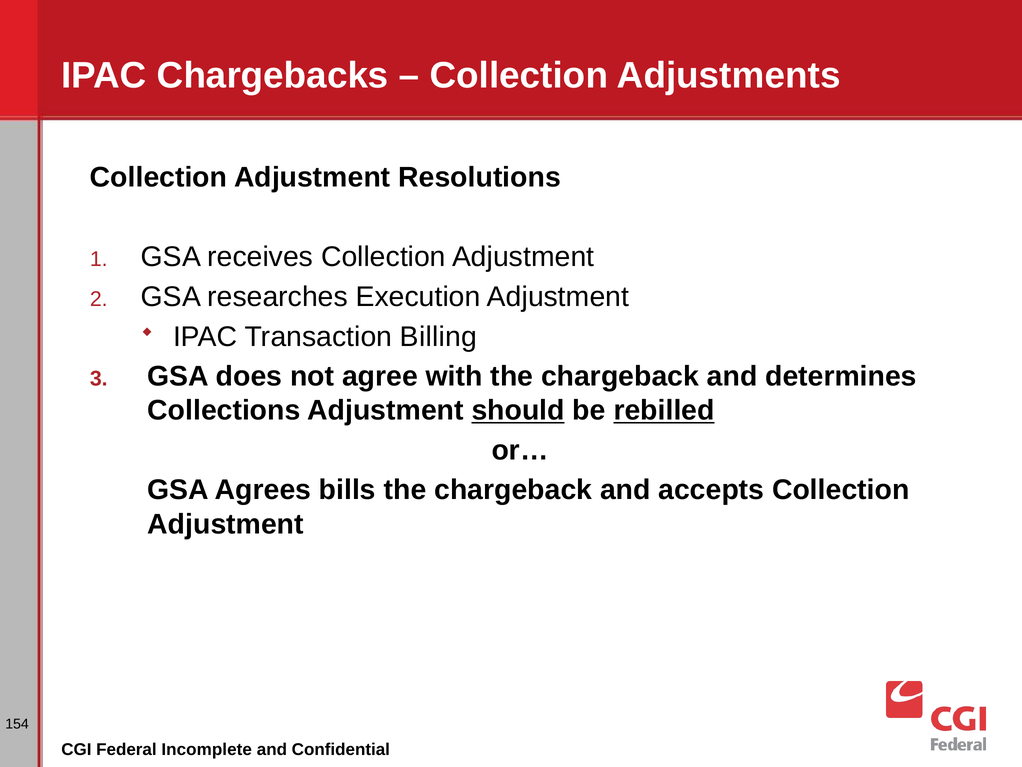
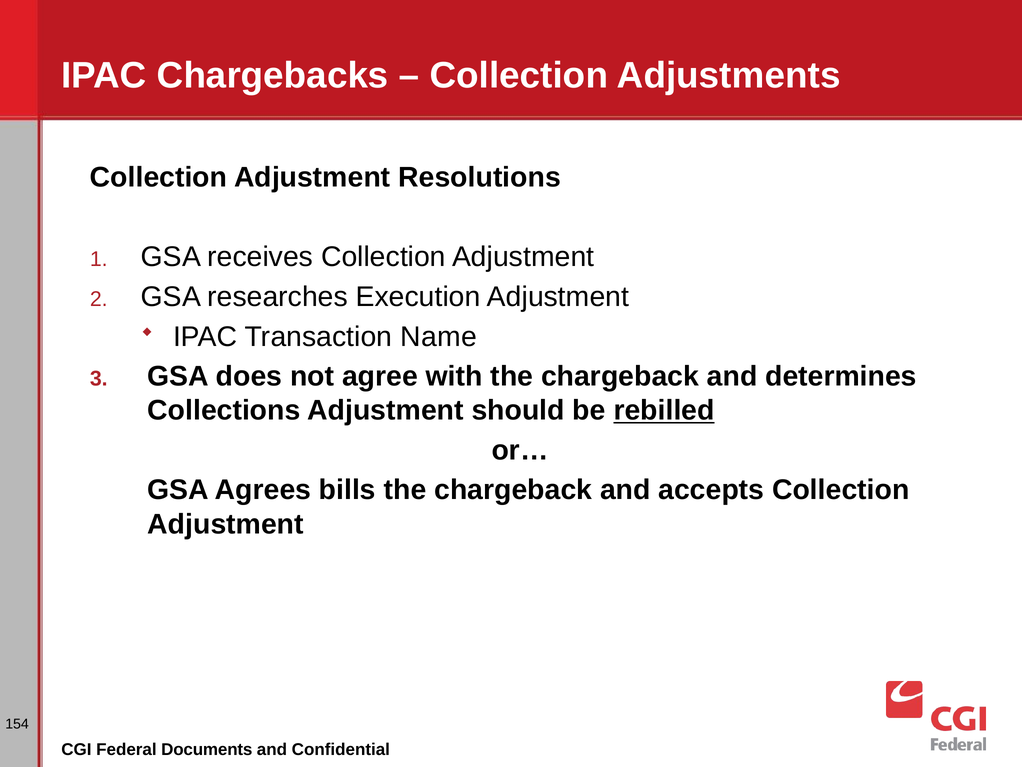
Billing: Billing -> Name
should underline: present -> none
Incomplete: Incomplete -> Documents
